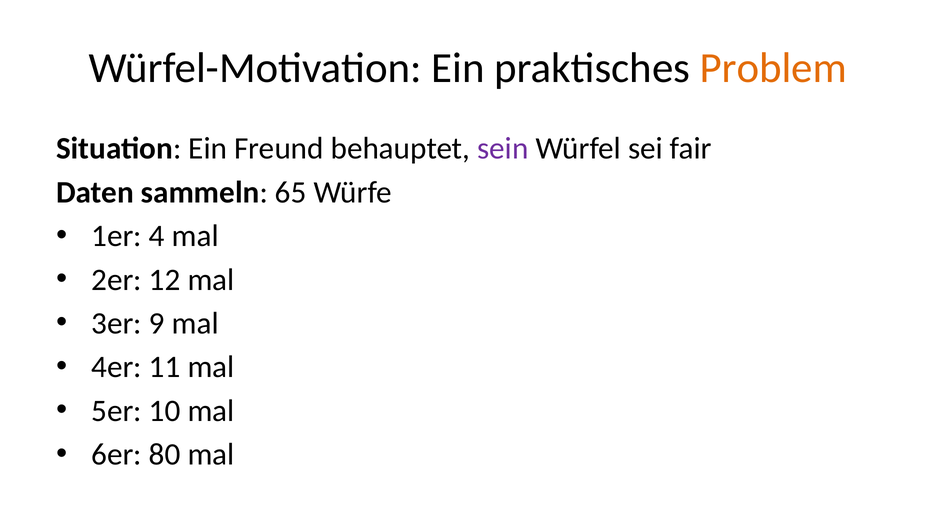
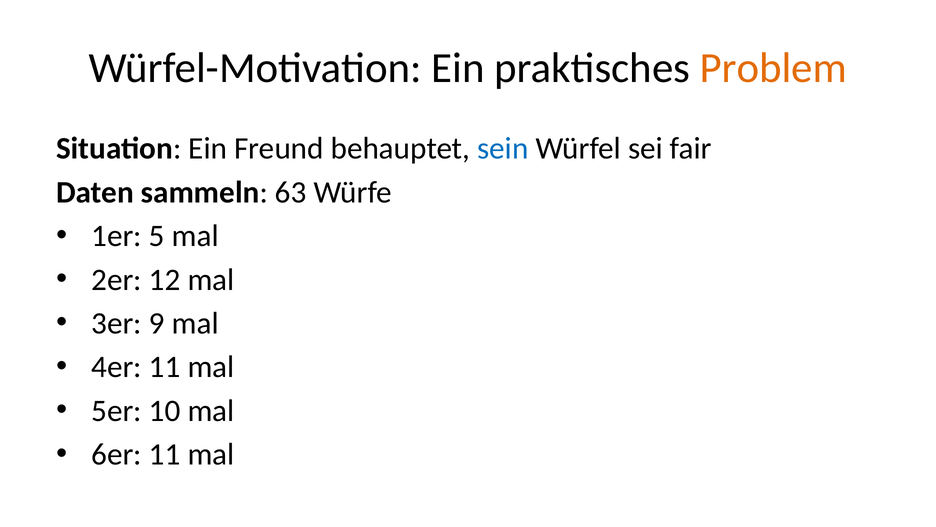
sein colour: purple -> blue
65: 65 -> 63
4: 4 -> 5
6er 80: 80 -> 11
